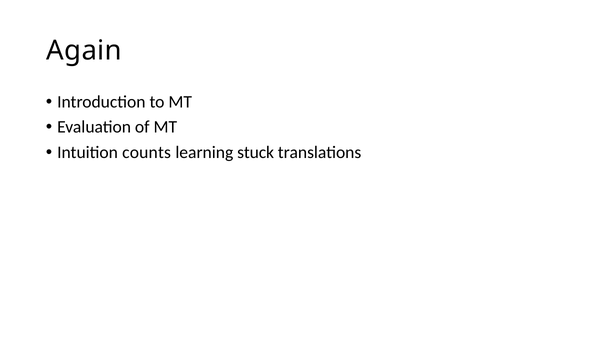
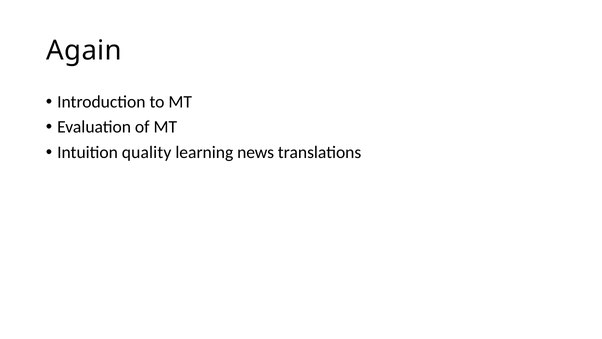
counts: counts -> quality
stuck: stuck -> news
